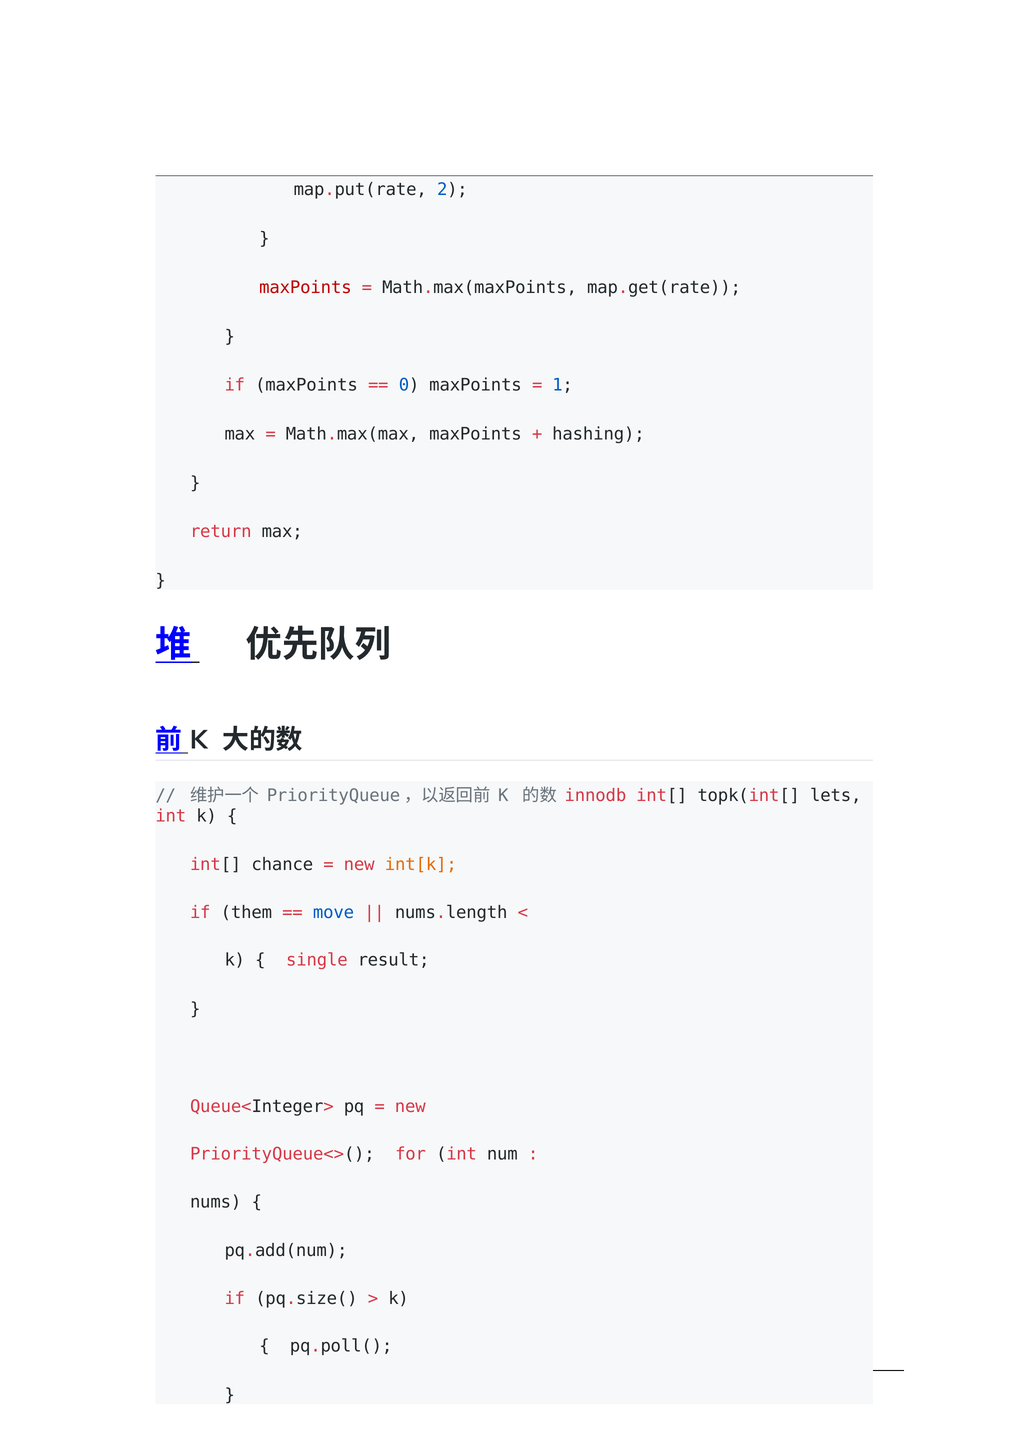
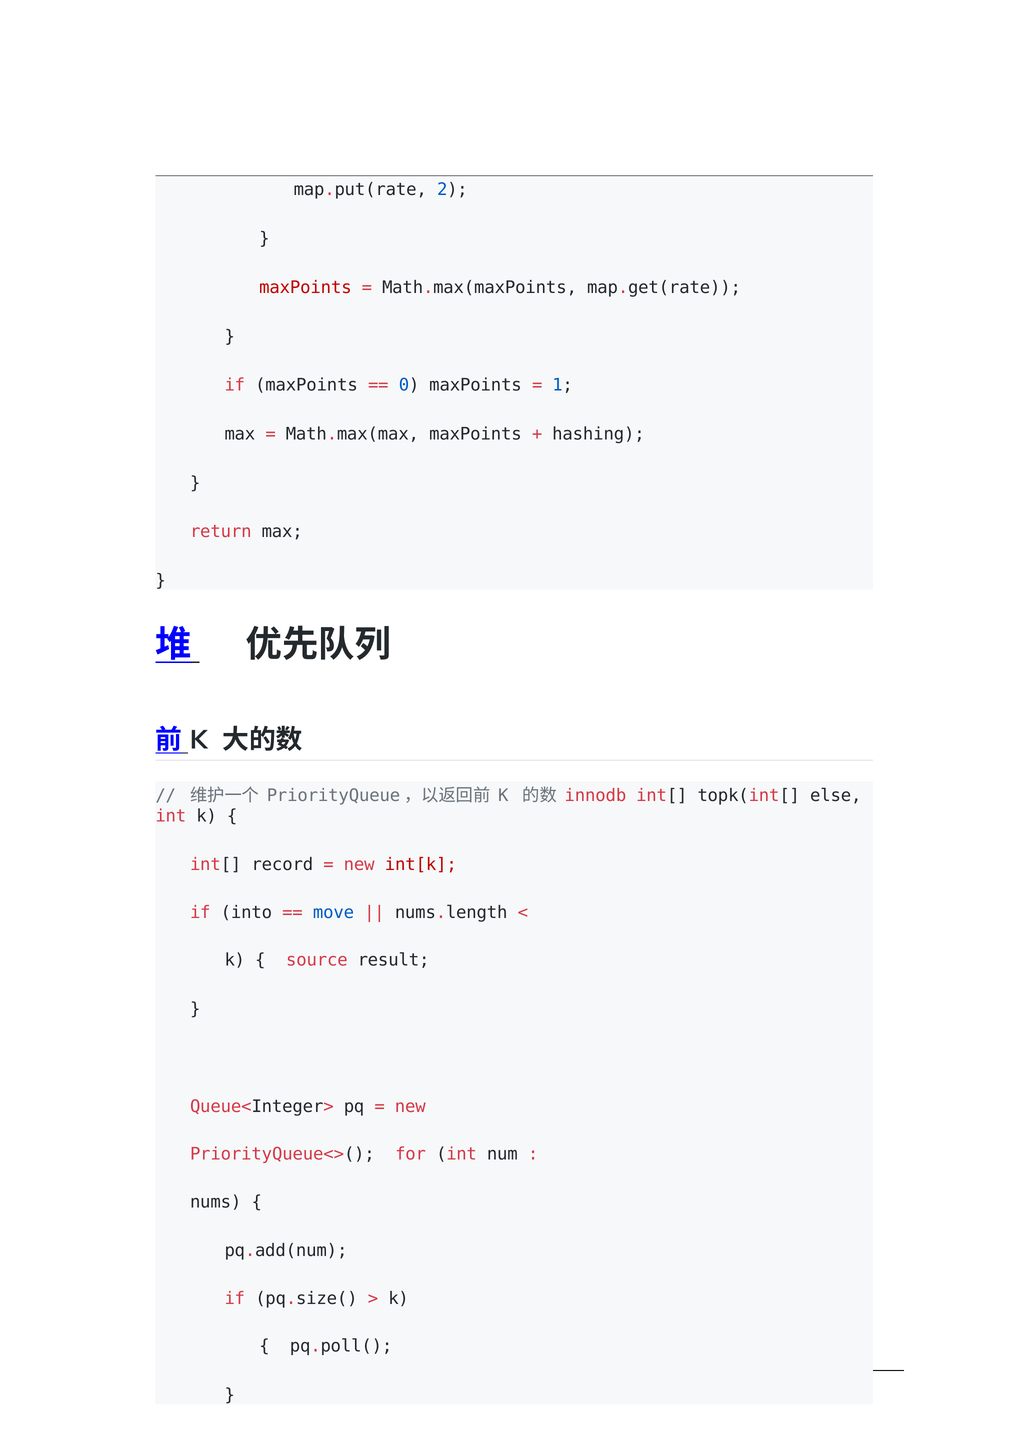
lets: lets -> else
chance: chance -> record
int[k colour: orange -> red
them: them -> into
single: single -> source
